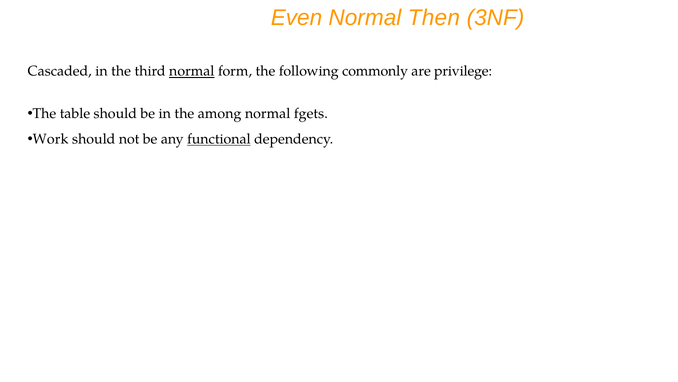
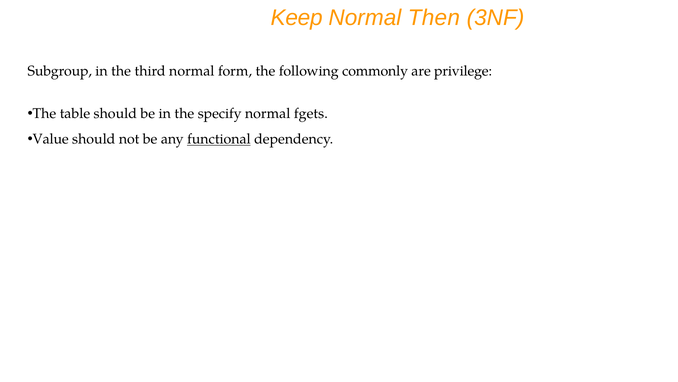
Even: Even -> Keep
Cascaded: Cascaded -> Subgroup
normal at (192, 71) underline: present -> none
among: among -> specify
Work: Work -> Value
